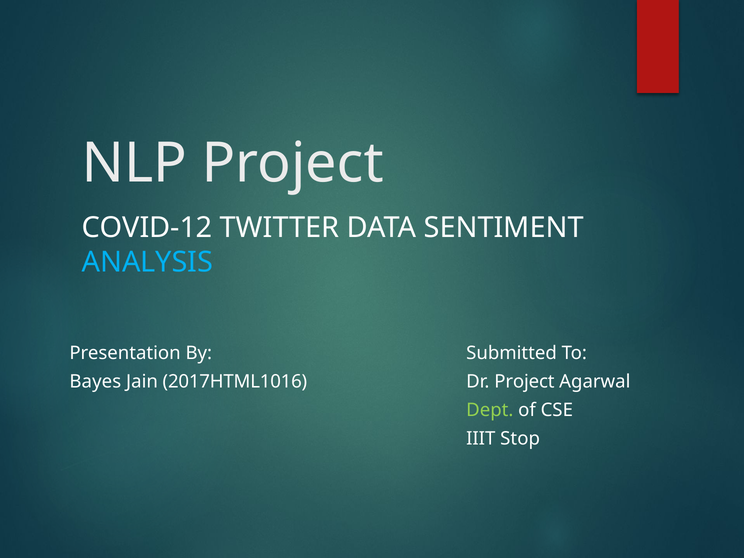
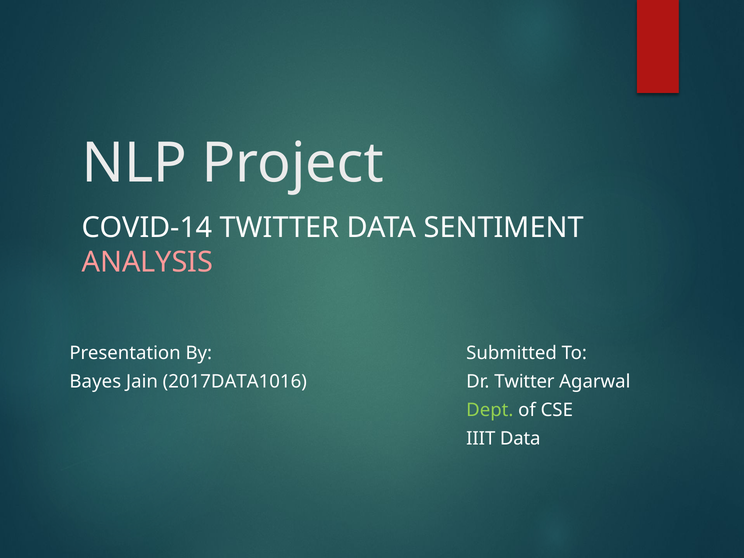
COVID-12: COVID-12 -> COVID-14
ANALYSIS colour: light blue -> pink
2017HTML1016: 2017HTML1016 -> 2017DATA1016
Dr Project: Project -> Twitter
IIIT Stop: Stop -> Data
